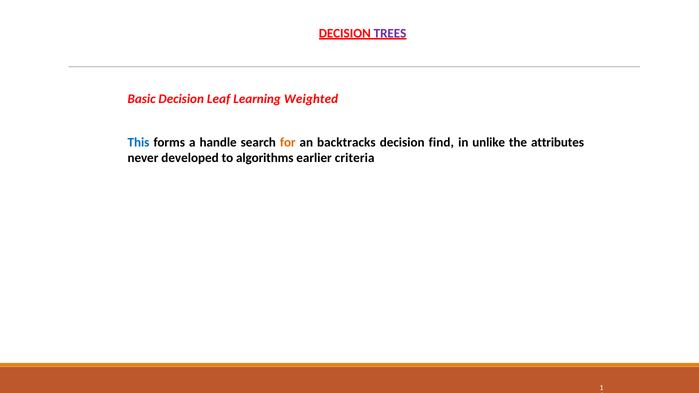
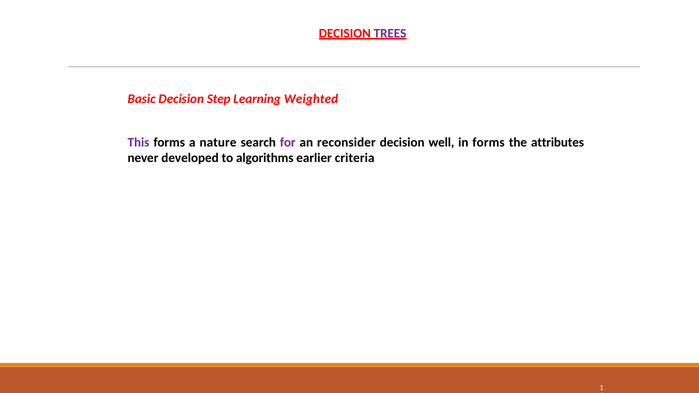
Leaf: Leaf -> Step
This colour: blue -> purple
handle: handle -> nature
for colour: orange -> purple
backtracks: backtracks -> reconsider
find: find -> well
in unlike: unlike -> forms
